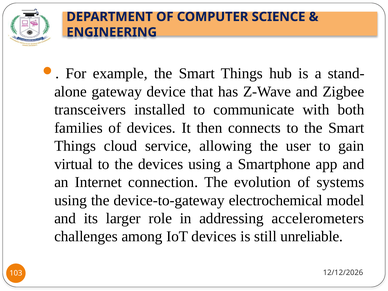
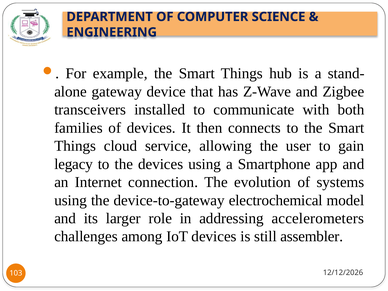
virtual: virtual -> legacy
unreliable: unreliable -> assembler
